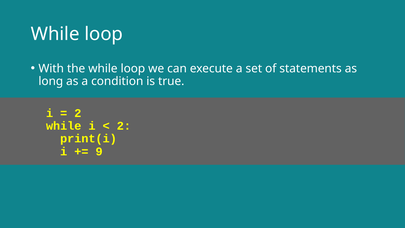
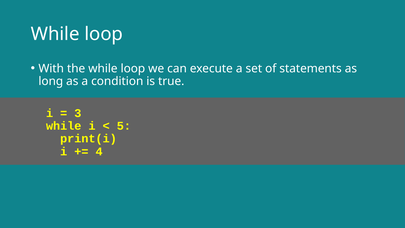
2 at (78, 113): 2 -> 3
2 at (124, 126): 2 -> 5
9: 9 -> 4
